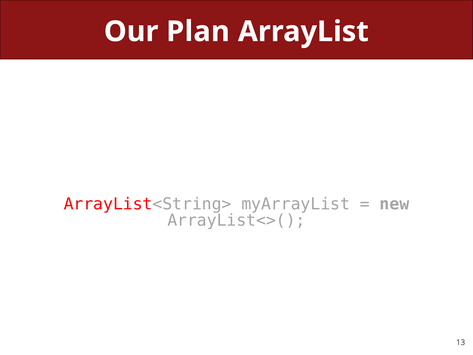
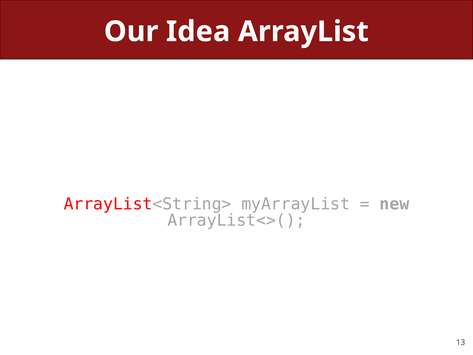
Plan: Plan -> Idea
